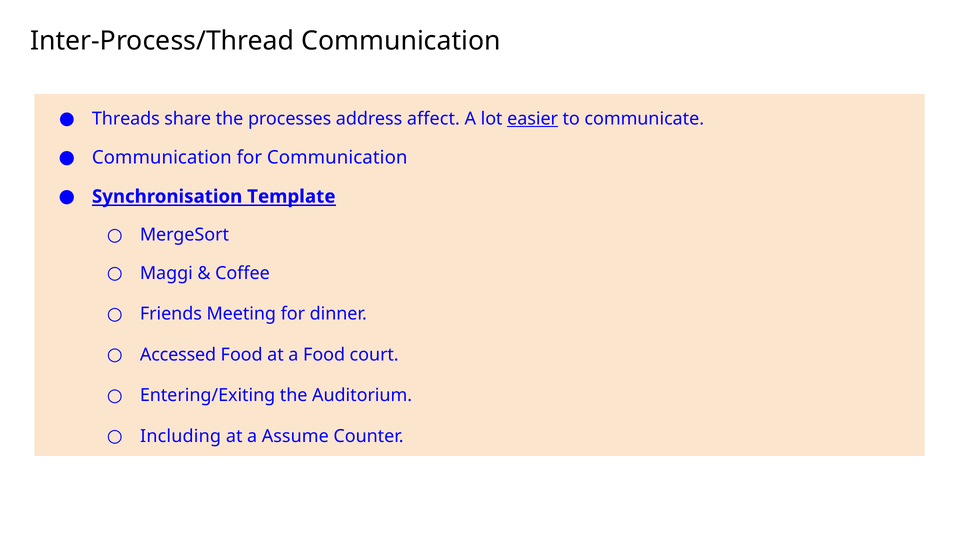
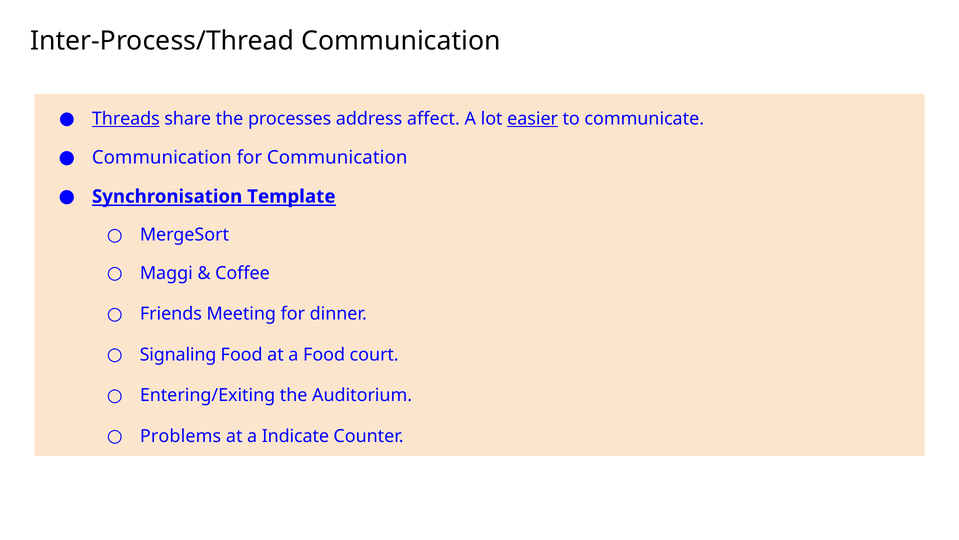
Threads underline: none -> present
Accessed: Accessed -> Signaling
Including: Including -> Problems
Assume: Assume -> Indicate
